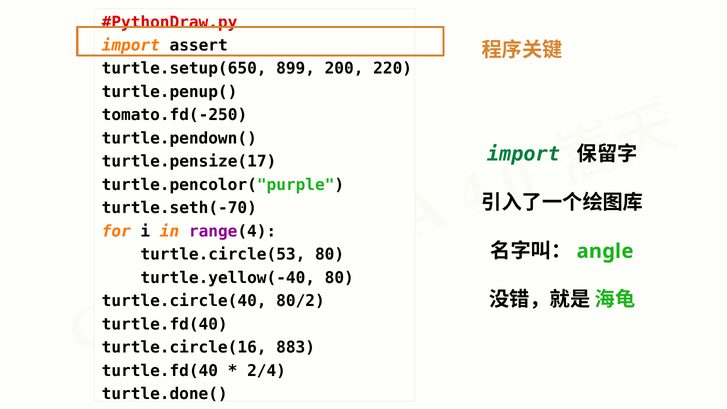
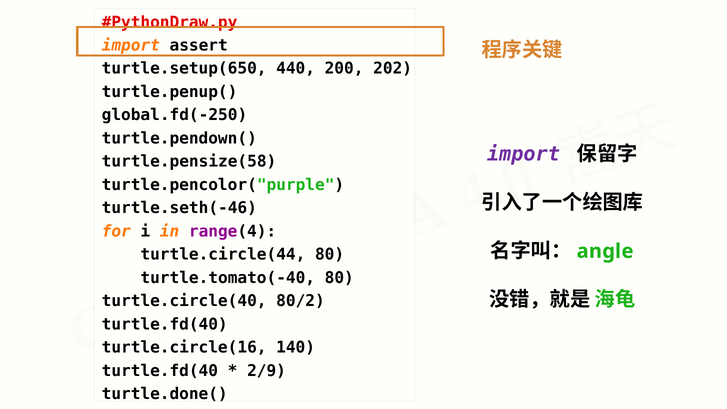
899: 899 -> 440
220: 220 -> 202
tomato.fd(-250: tomato.fd(-250 -> global.fd(-250
import at (523, 154) colour: green -> purple
turtle.pensize(17: turtle.pensize(17 -> turtle.pensize(58
turtle.seth(-70: turtle.seth(-70 -> turtle.seth(-46
turtle.circle(53: turtle.circle(53 -> turtle.circle(44
turtle.yellow(-40: turtle.yellow(-40 -> turtle.tomato(-40
883: 883 -> 140
2/4: 2/4 -> 2/9
